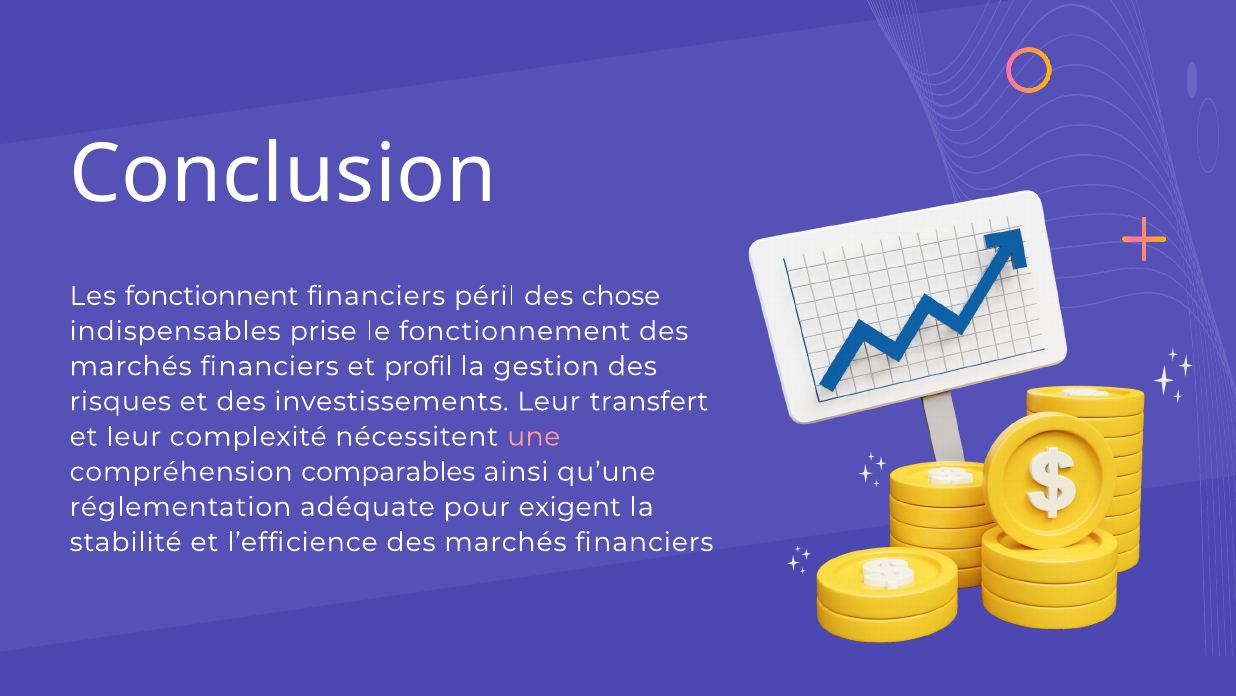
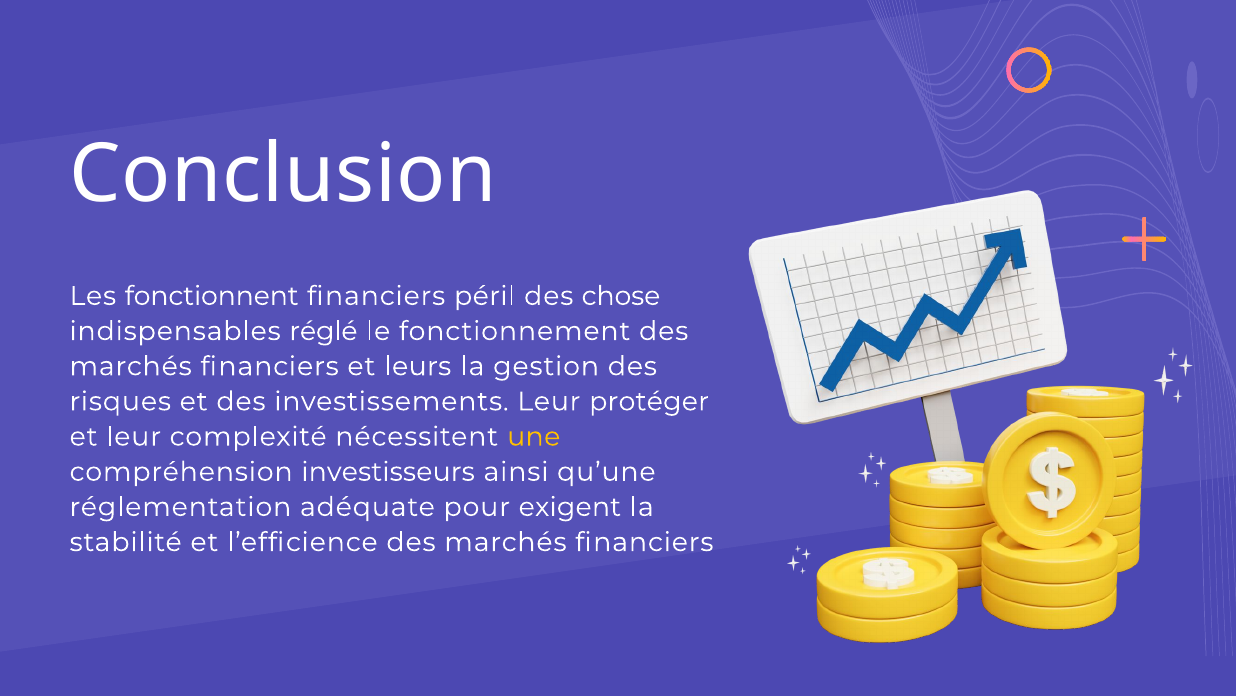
prise: prise -> réglé
profil: profil -> leurs
transfert: transfert -> protéger
une colour: pink -> yellow
comparables: comparables -> investisseurs
